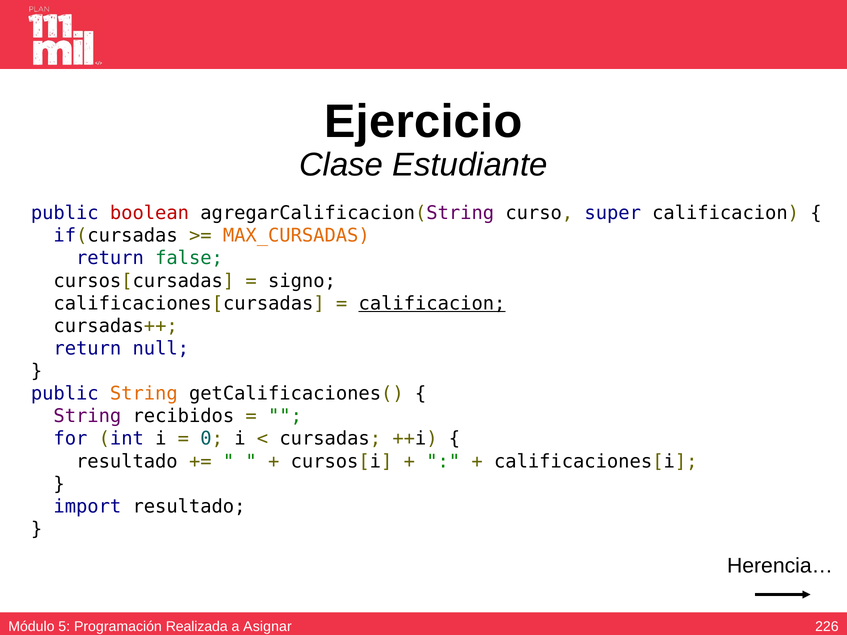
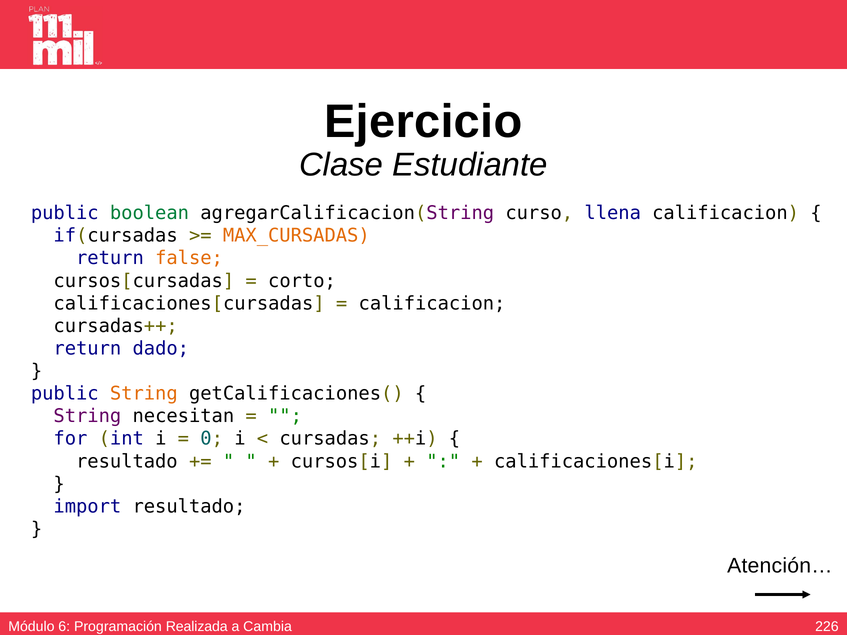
boolean colour: red -> green
super: super -> llena
false colour: green -> orange
signo: signo -> corto
calificacion at (432, 303) underline: present -> none
null: null -> dado
recibidos: recibidos -> necesitan
Herencia…: Herencia… -> Atención…
5: 5 -> 6
Asignar: Asignar -> Cambia
